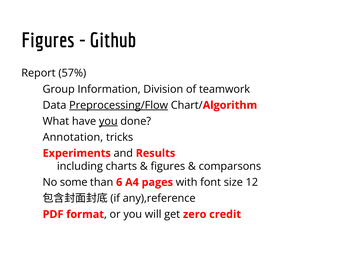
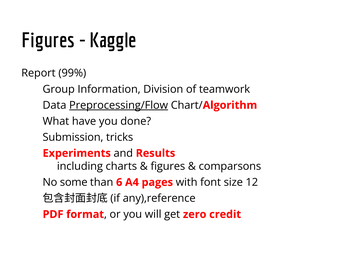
Github: Github -> Kaggle
57%: 57% -> 99%
you at (108, 121) underline: present -> none
Annotation: Annotation -> Submission
